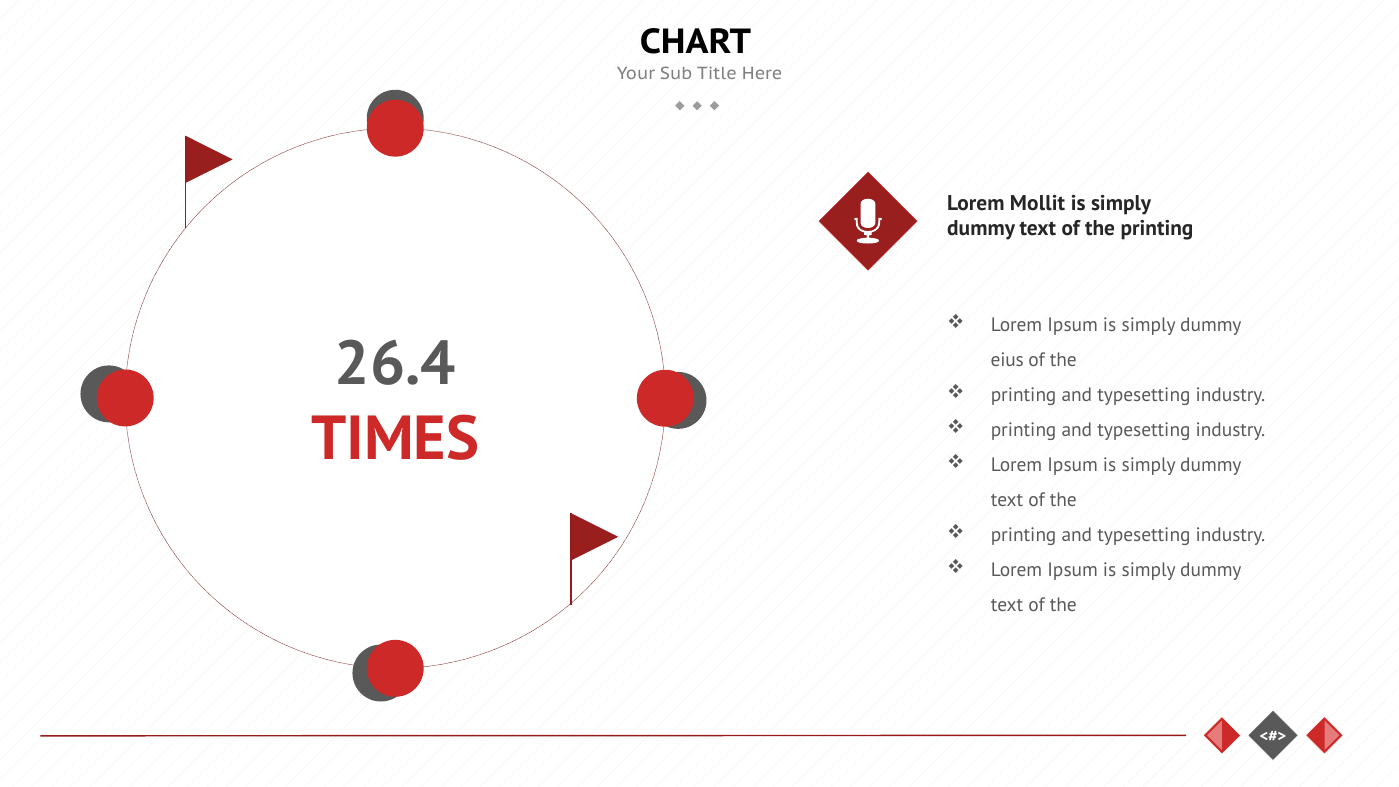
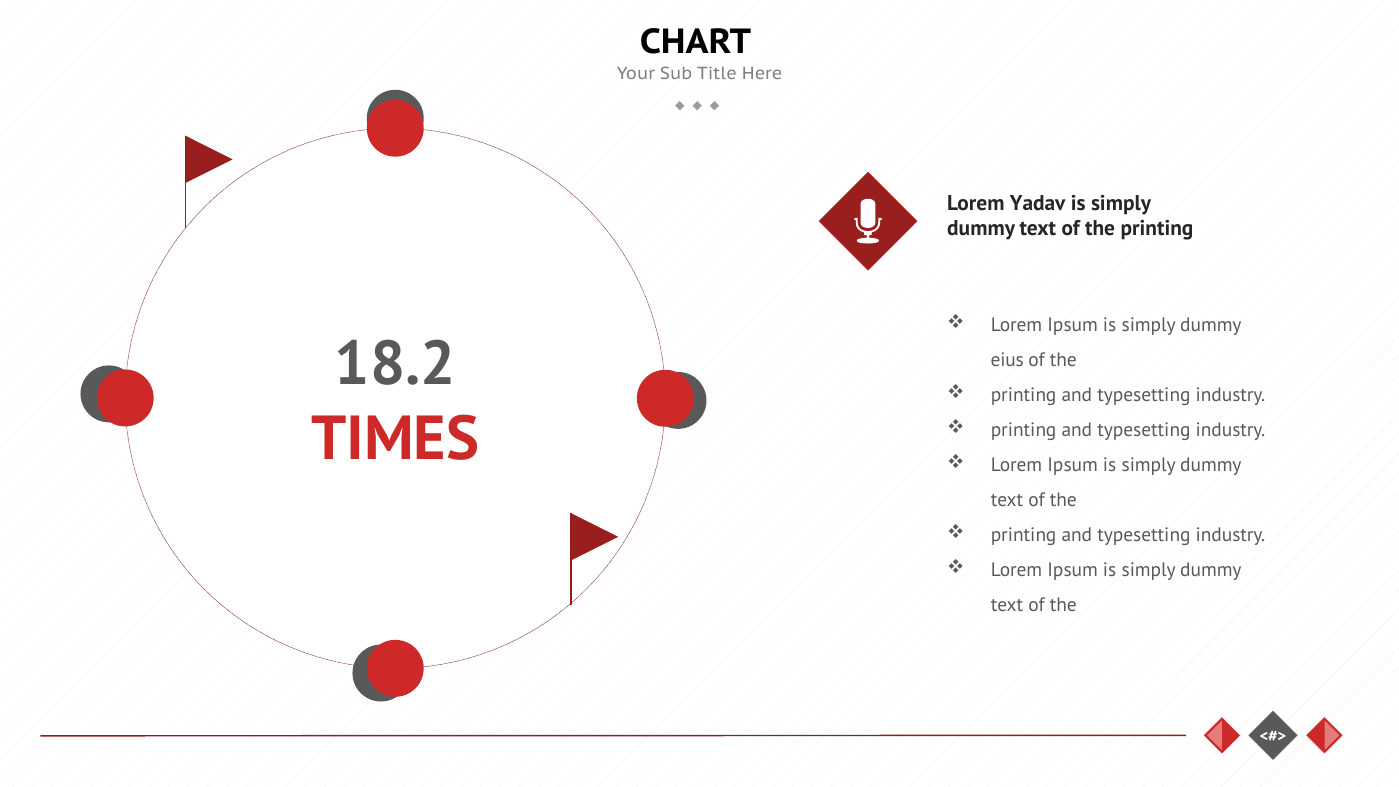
Mollit: Mollit -> Yadav
26.4: 26.4 -> 18.2
